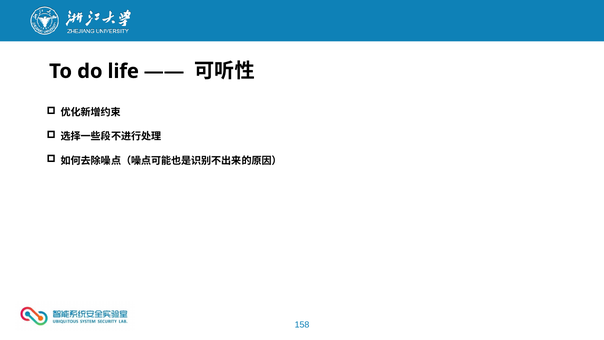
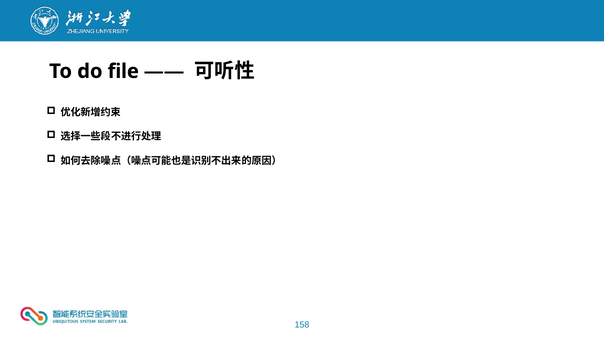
life: life -> file
